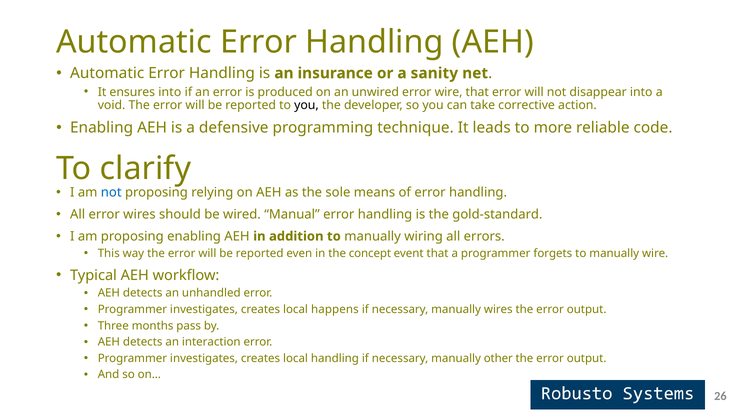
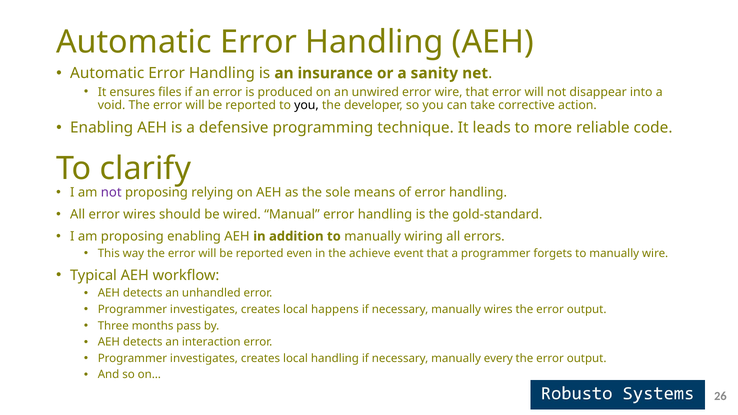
ensures into: into -> files
not at (111, 193) colour: blue -> purple
concept: concept -> achieve
other: other -> every
